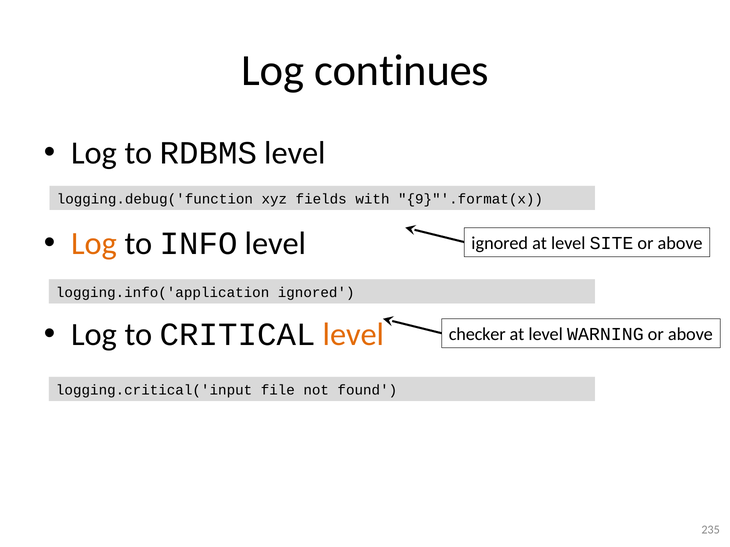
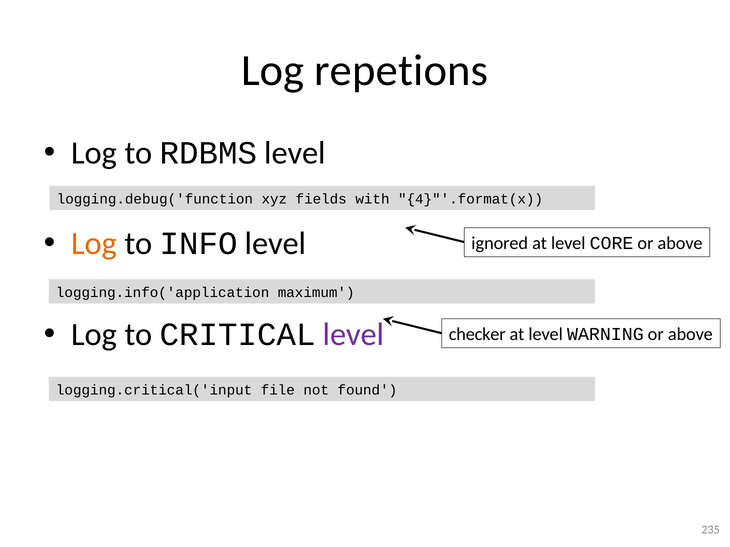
continues: continues -> repetions
9}"'.format(x: 9}"'.format(x -> 4}"'.format(x
SITE: SITE -> CORE
logging.info('application ignored: ignored -> maximum
level at (354, 335) colour: orange -> purple
